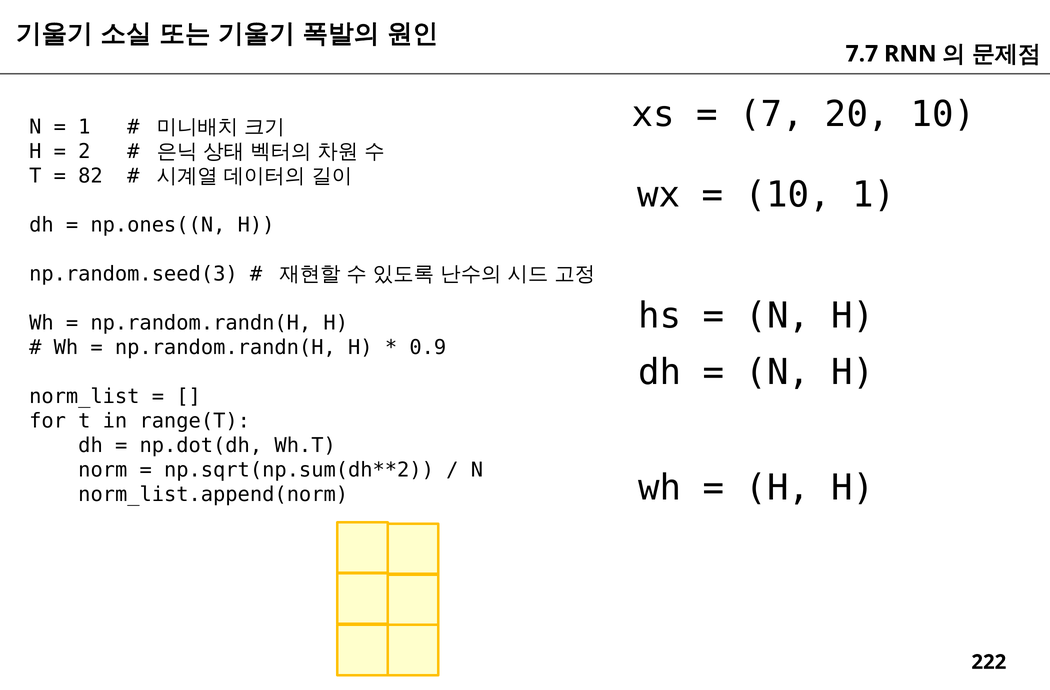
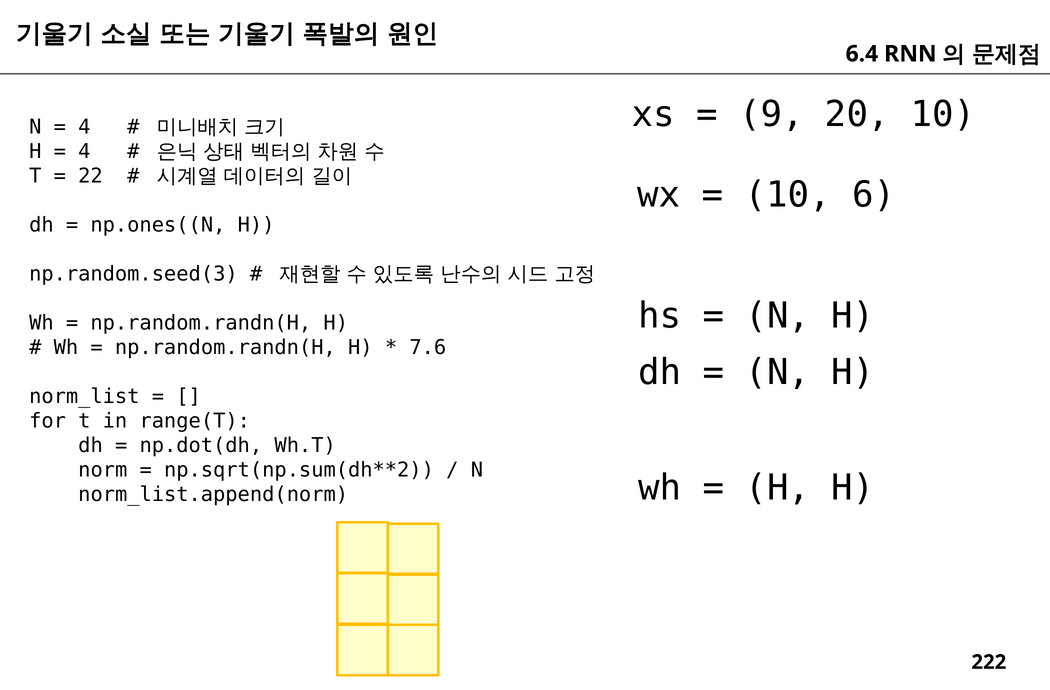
7.7: 7.7 -> 6.4
7: 7 -> 9
1 at (84, 127): 1 -> 4
2 at (84, 151): 2 -> 4
82: 82 -> 22
10 1: 1 -> 6
0.9: 0.9 -> 7.6
